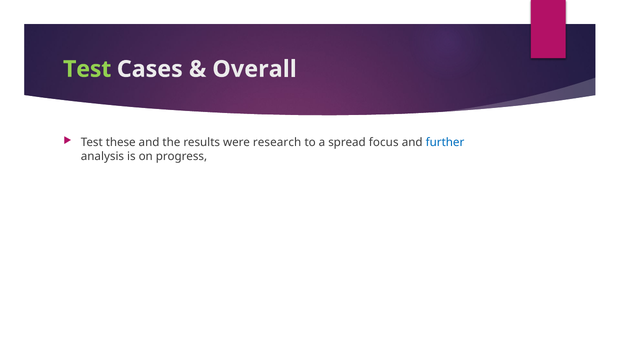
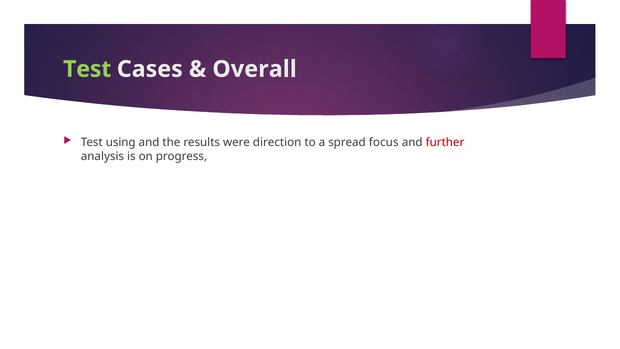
these: these -> using
research: research -> direction
further colour: blue -> red
